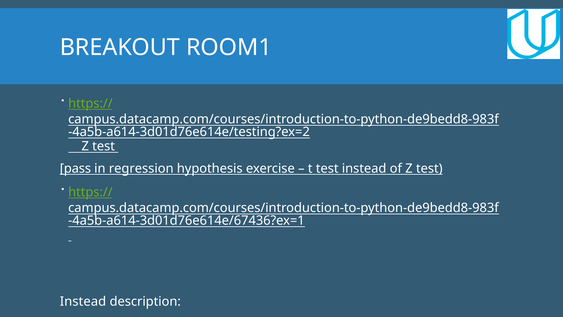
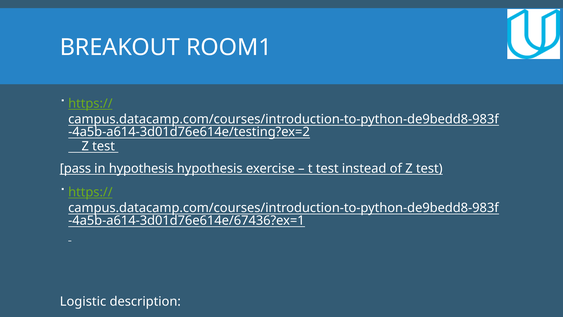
in regression: regression -> hypothesis
Instead at (83, 301): Instead -> Logistic
